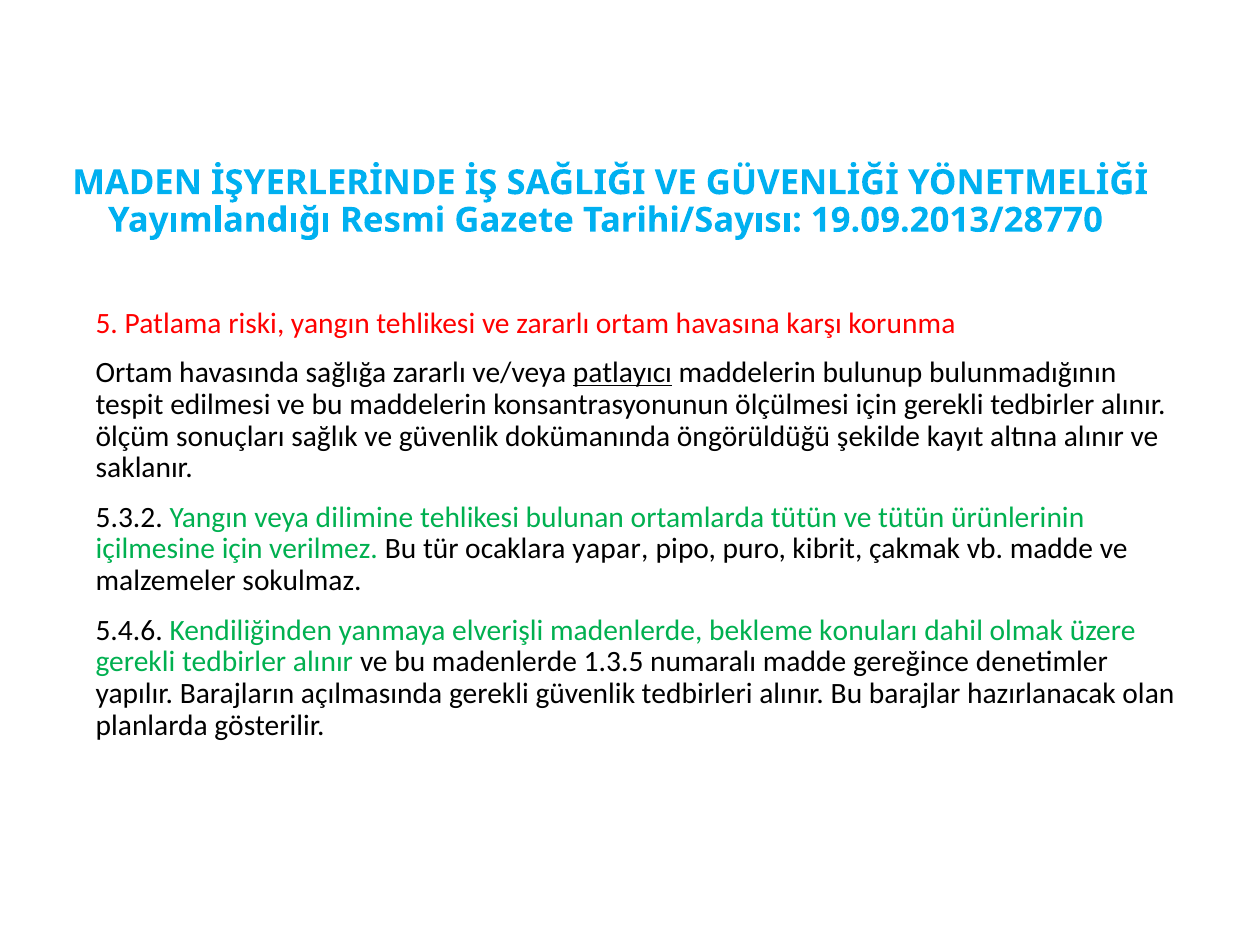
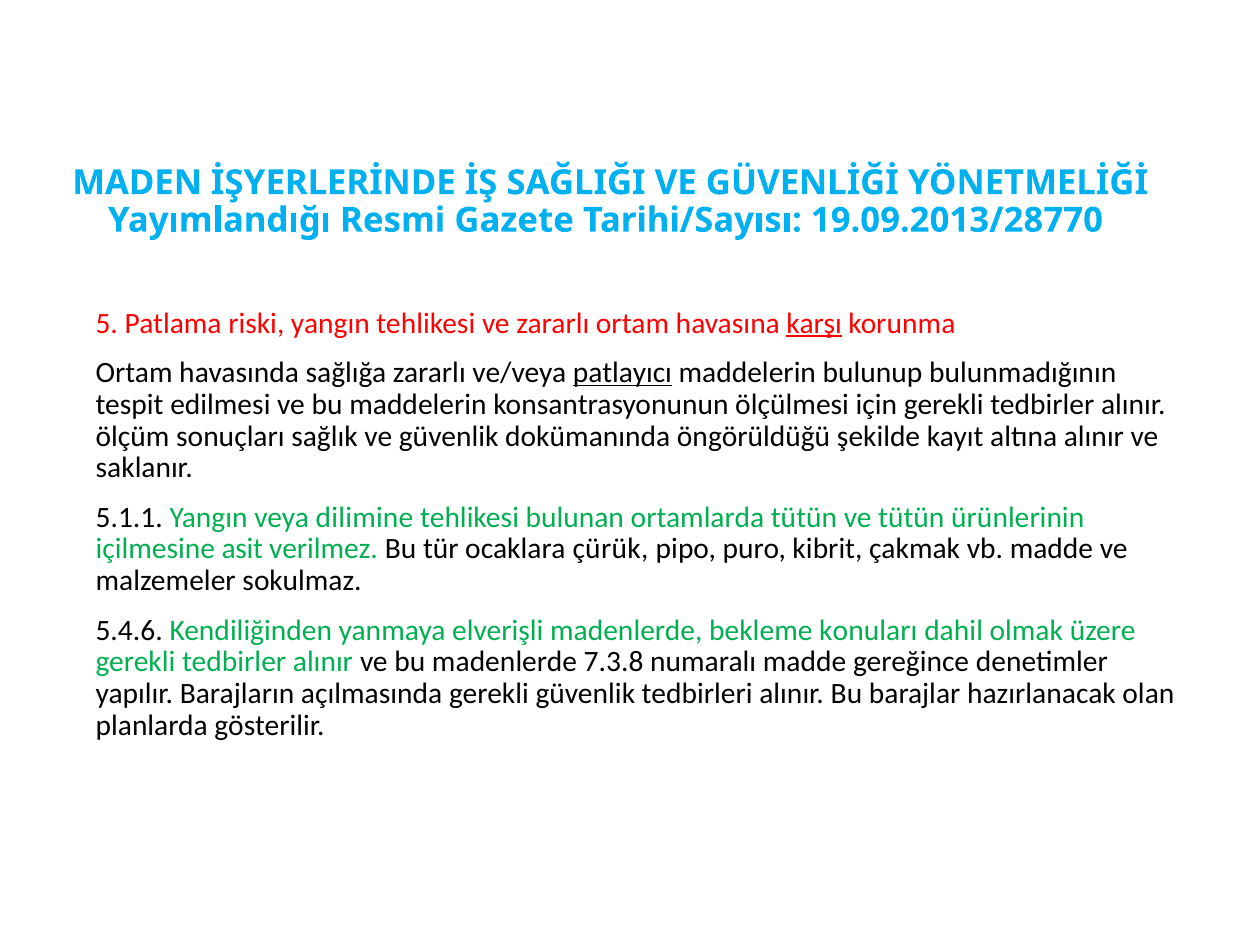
karşı underline: none -> present
5.3.2: 5.3.2 -> 5.1.1
içilmesine için: için -> asit
yapar: yapar -> çürük
1.3.5: 1.3.5 -> 7.3.8
